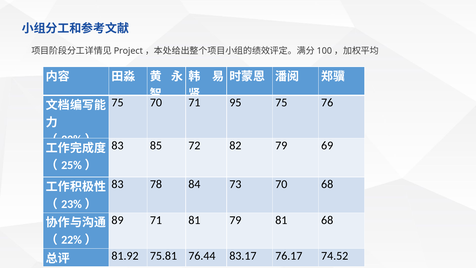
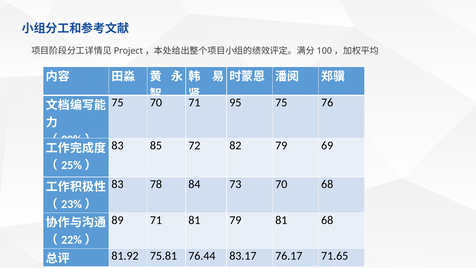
74.52: 74.52 -> 71.65
